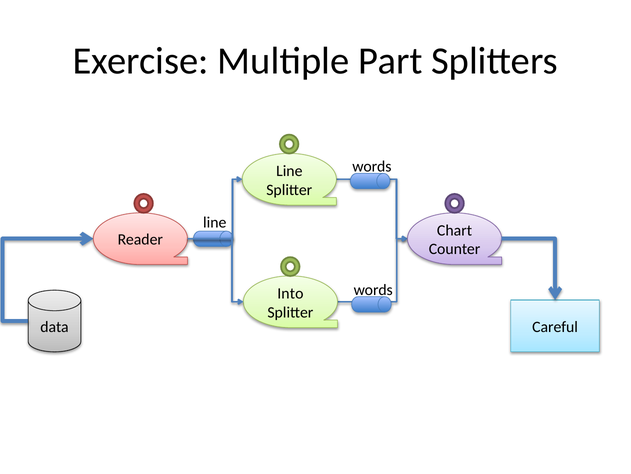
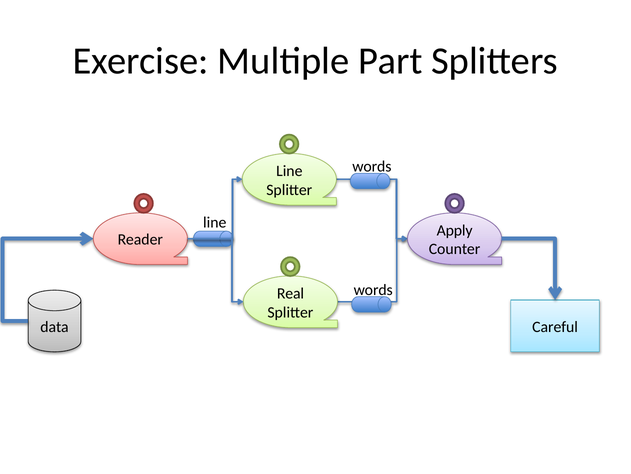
Chart: Chart -> Apply
Into: Into -> Real
